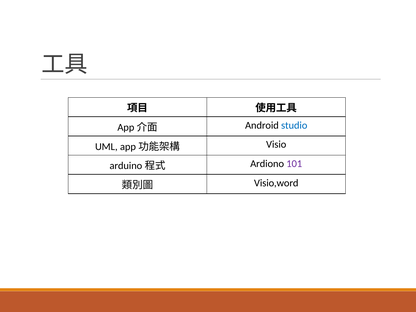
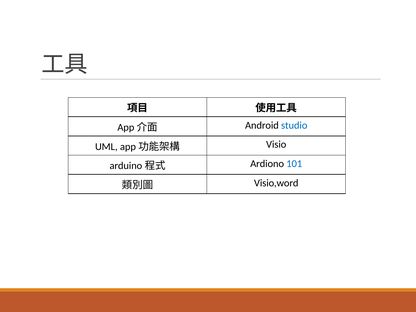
101 colour: purple -> blue
